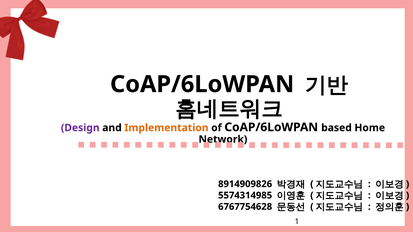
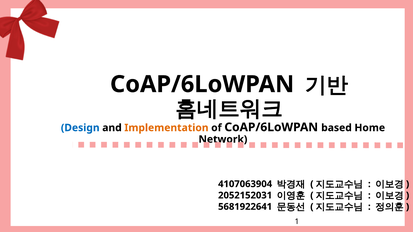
Design colour: purple -> blue
8914909826: 8914909826 -> 4107063904
5574314985: 5574314985 -> 2052152031
6767754628: 6767754628 -> 5681922641
